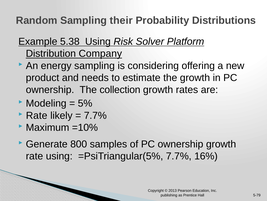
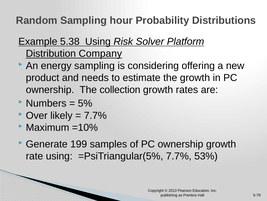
their: their -> hour
Modeling: Modeling -> Numbers
Rate at (37, 115): Rate -> Over
800: 800 -> 199
16%: 16% -> 53%
